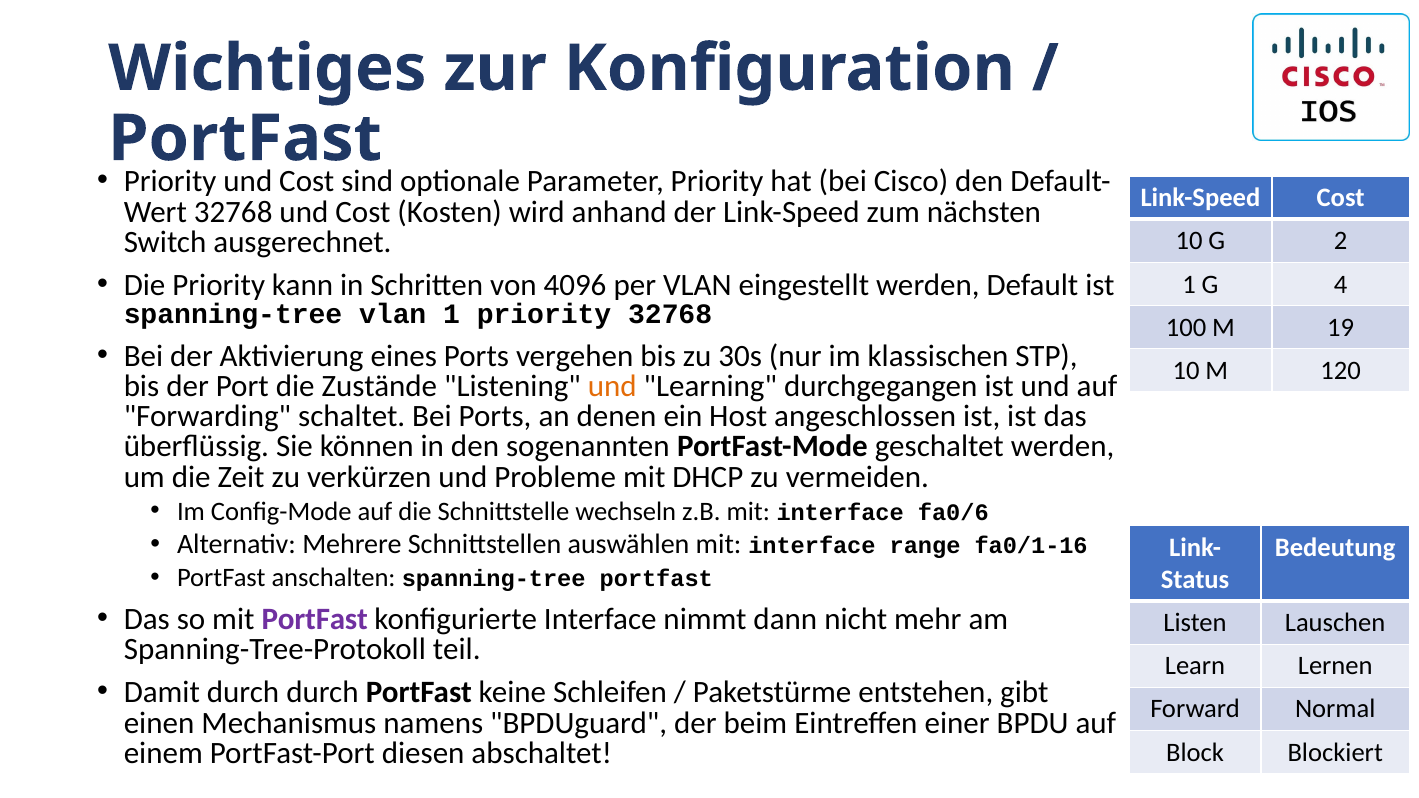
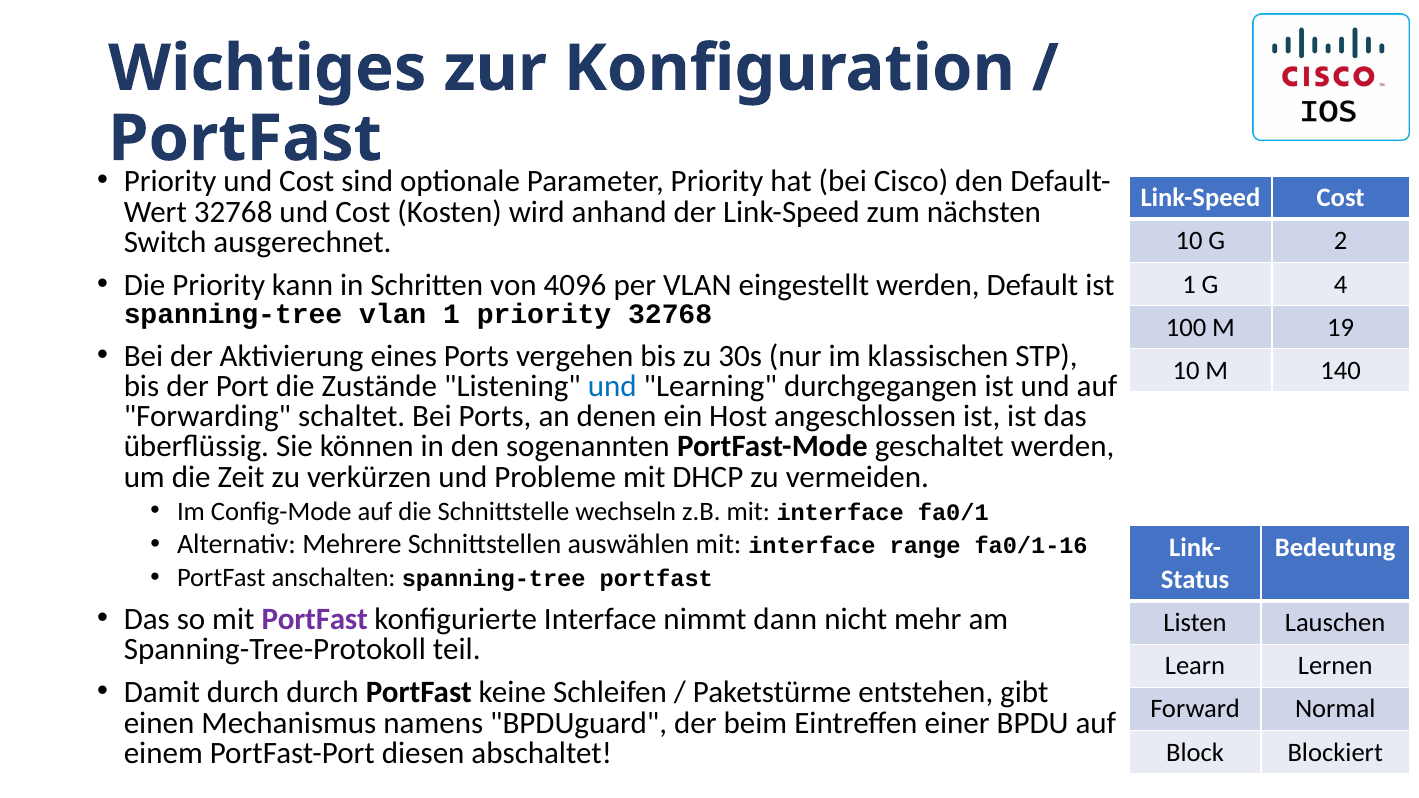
120: 120 -> 140
und at (612, 386) colour: orange -> blue
fa0/6: fa0/6 -> fa0/1
